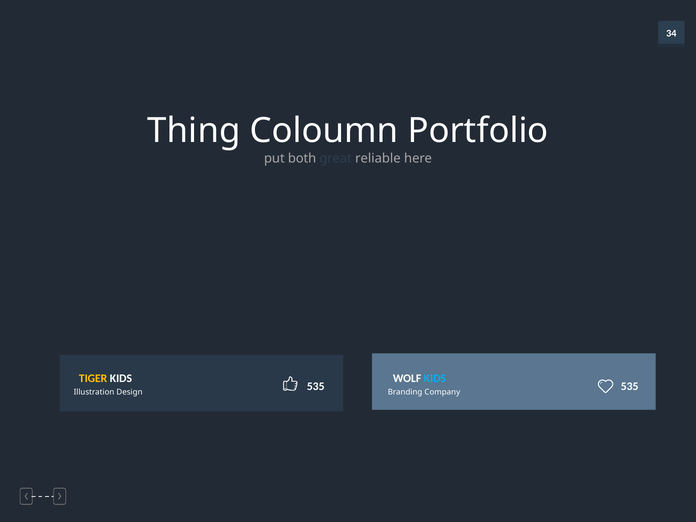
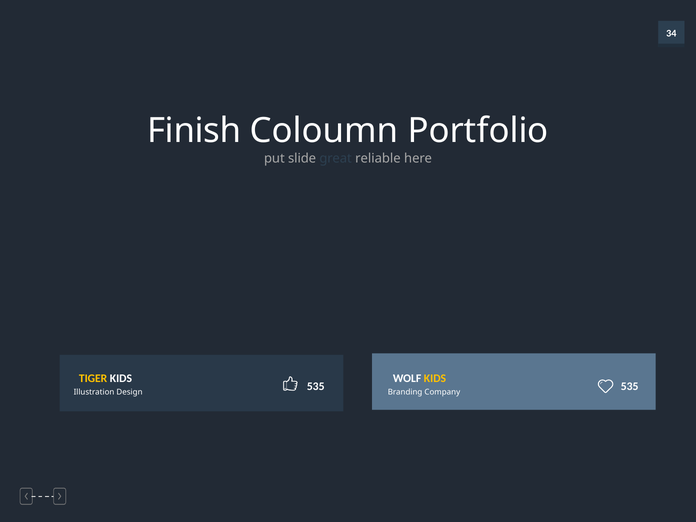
Thing: Thing -> Finish
both: both -> slide
KIDS at (435, 379) colour: light blue -> yellow
